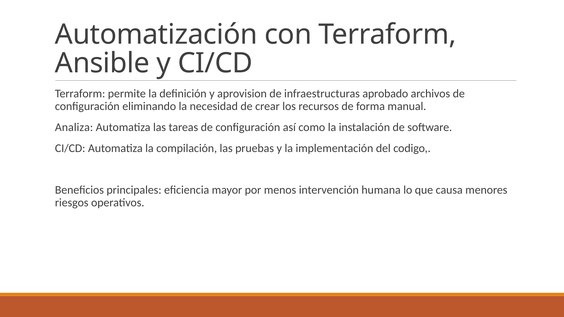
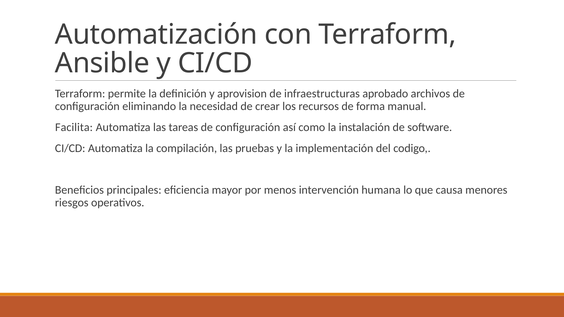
Analiza: Analiza -> Facilita
